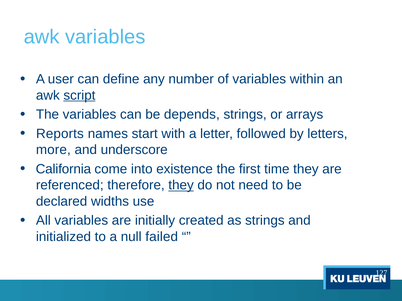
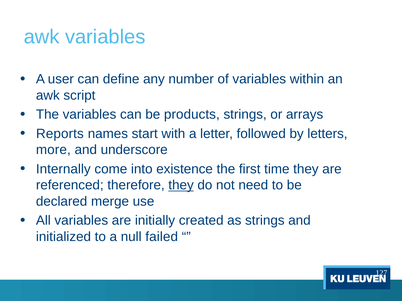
script underline: present -> none
depends: depends -> products
California: California -> Internally
widths: widths -> merge
